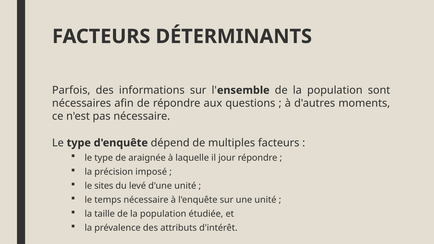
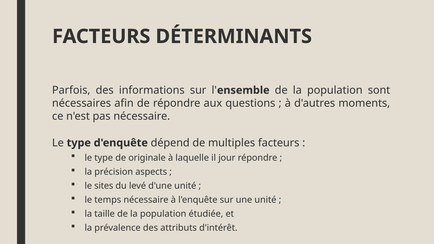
araignée: araignée -> originale
imposé: imposé -> aspects
